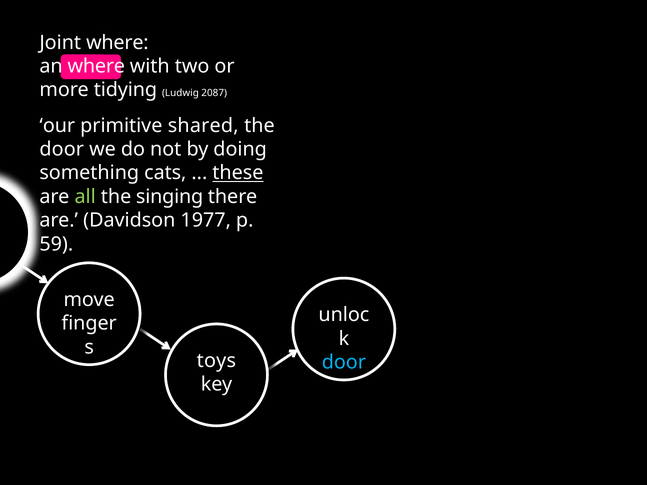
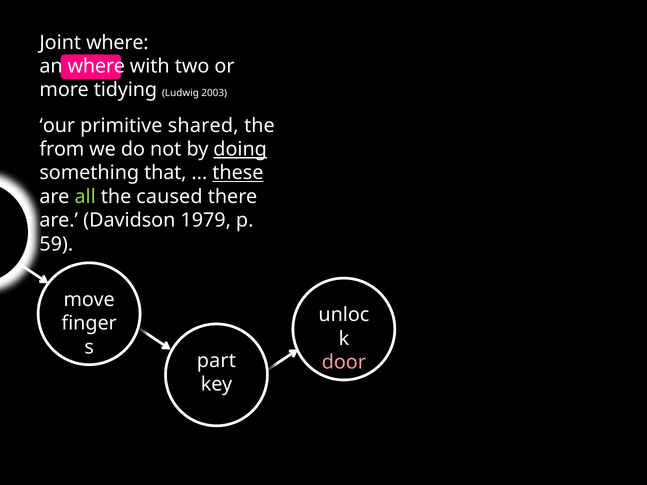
2087: 2087 -> 2003
door at (62, 149): door -> from
doing underline: none -> present
cats: cats -> that
singing: singing -> caused
1977: 1977 -> 1979
toys: toys -> part
door at (344, 363) colour: light blue -> pink
